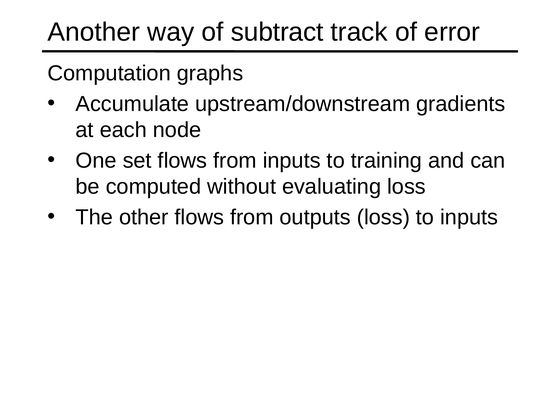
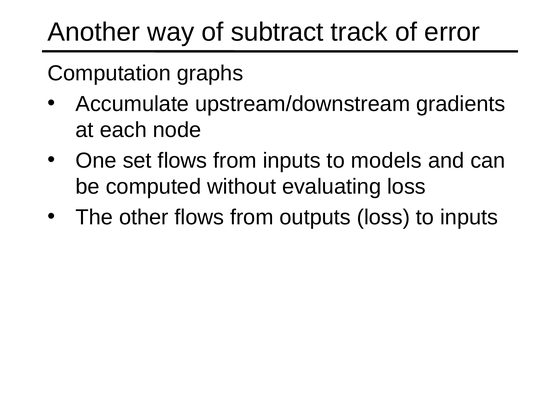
training: training -> models
